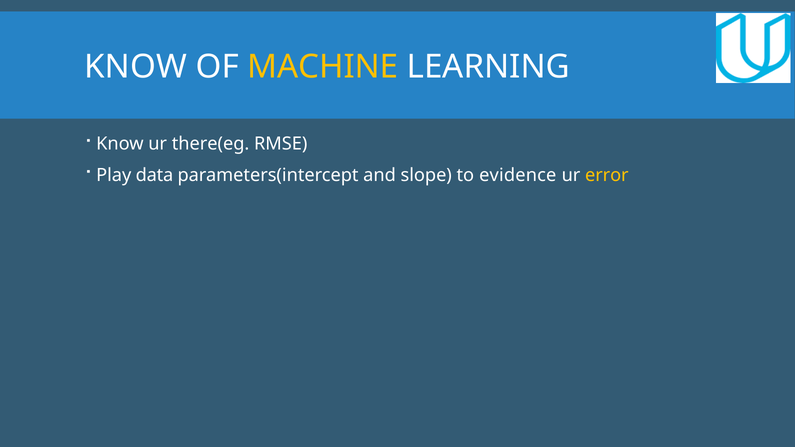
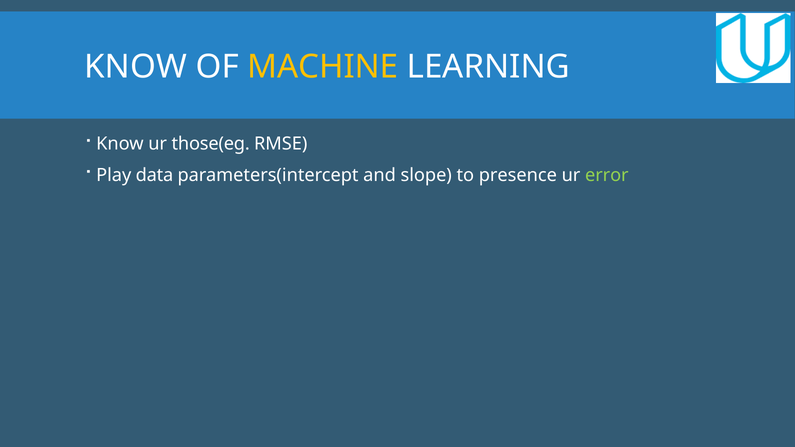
there(eg: there(eg -> those(eg
evidence: evidence -> presence
error colour: yellow -> light green
